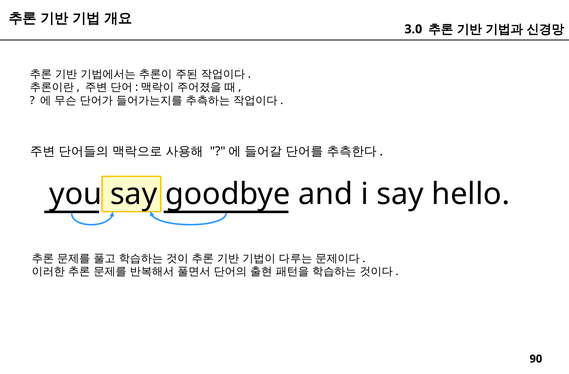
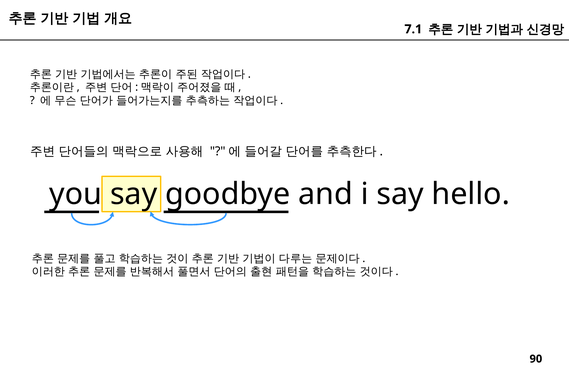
3.0: 3.0 -> 7.1
